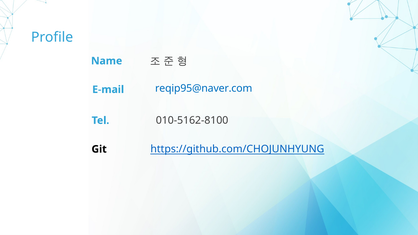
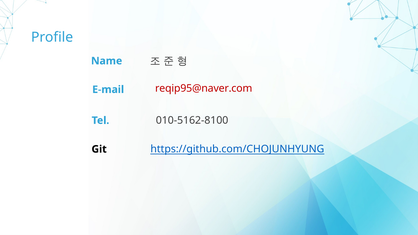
reqip95@naver.com colour: blue -> red
